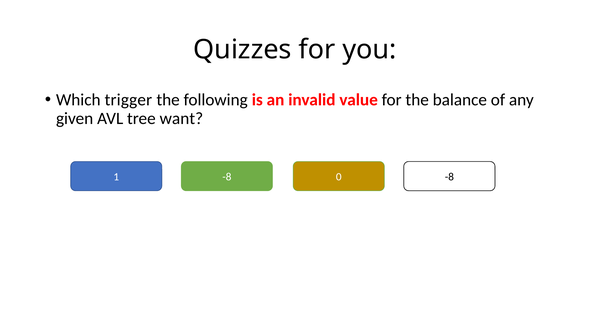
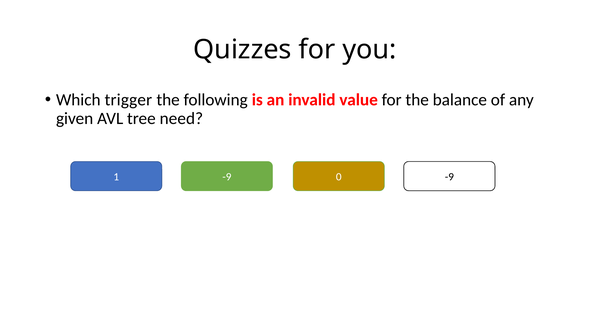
want: want -> need
1 -8: -8 -> -9
0 -8: -8 -> -9
